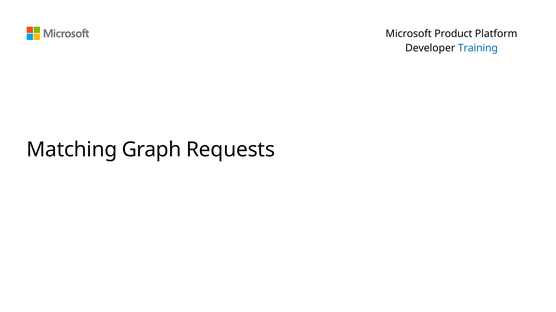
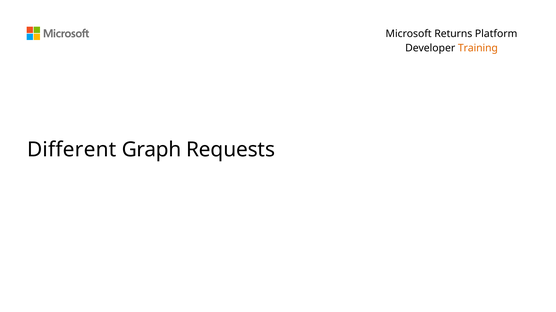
Product: Product -> Returns
Training colour: blue -> orange
Matching: Matching -> Different
